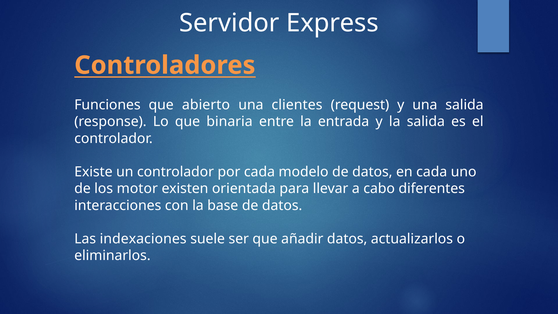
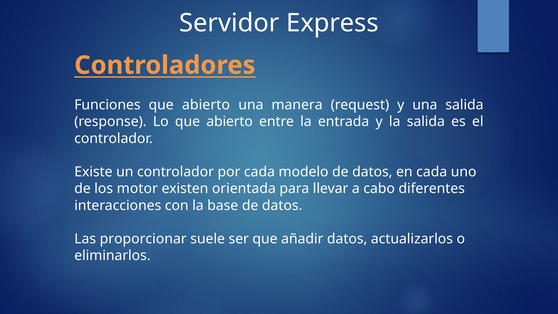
clientes: clientes -> manera
Lo que binaria: binaria -> abierto
indexaciones: indexaciones -> proporcionar
